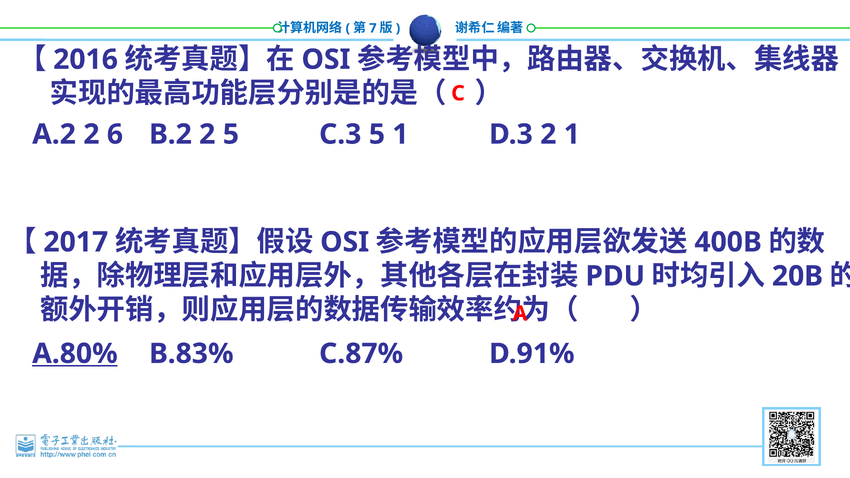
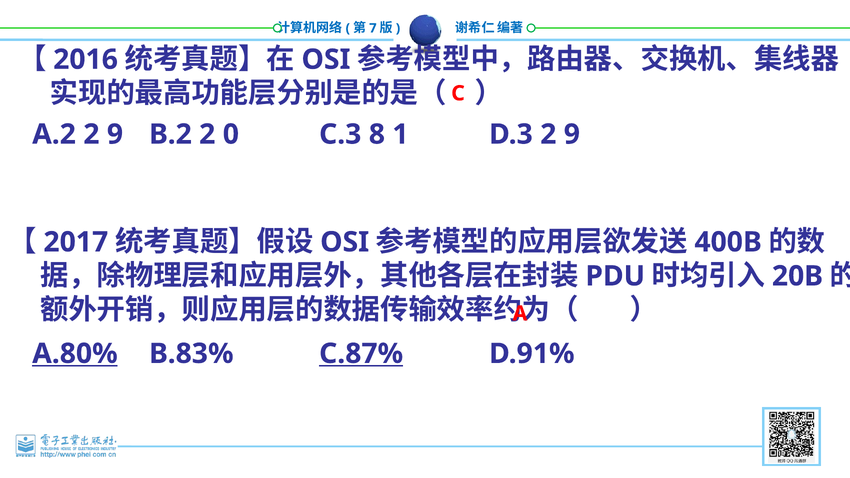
A.2 2 6: 6 -> 9
2 5: 5 -> 0
C.3 5: 5 -> 8
D.3 2 1: 1 -> 9
C.87% underline: none -> present
